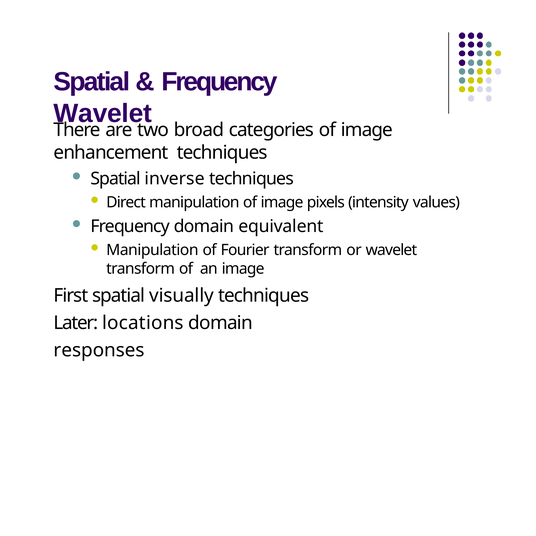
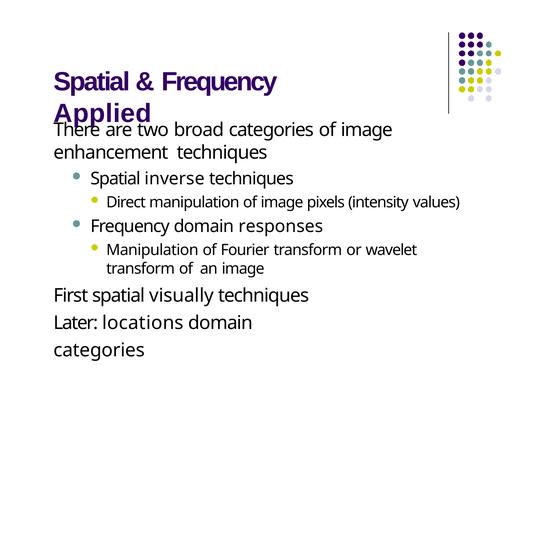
Wavelet at (103, 113): Wavelet -> Applied
equivalent: equivalent -> responses
responses at (99, 350): responses -> categories
